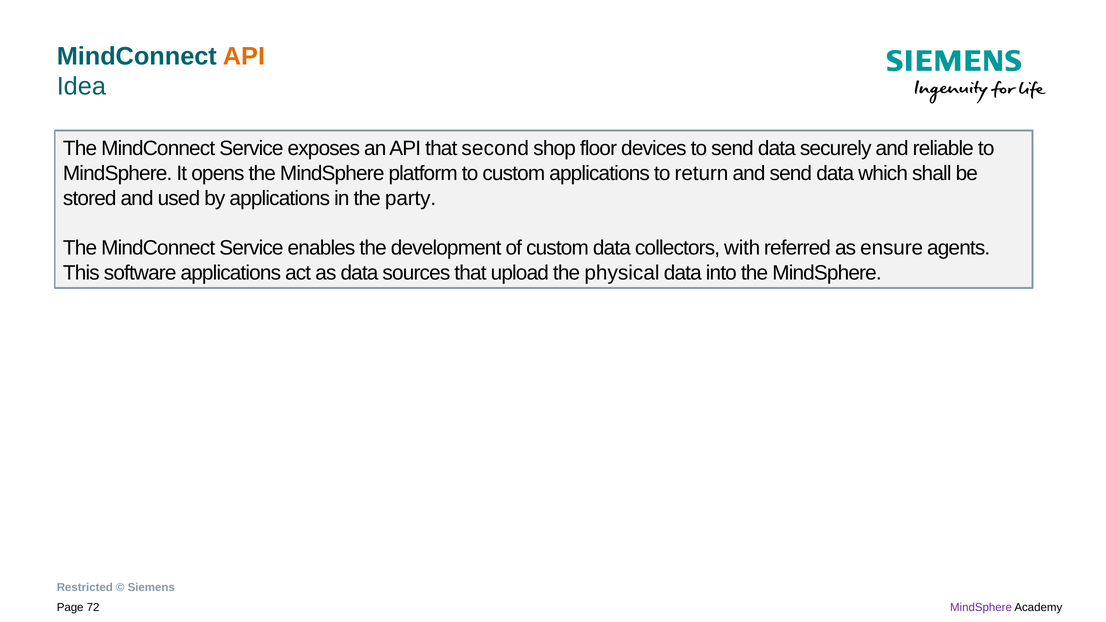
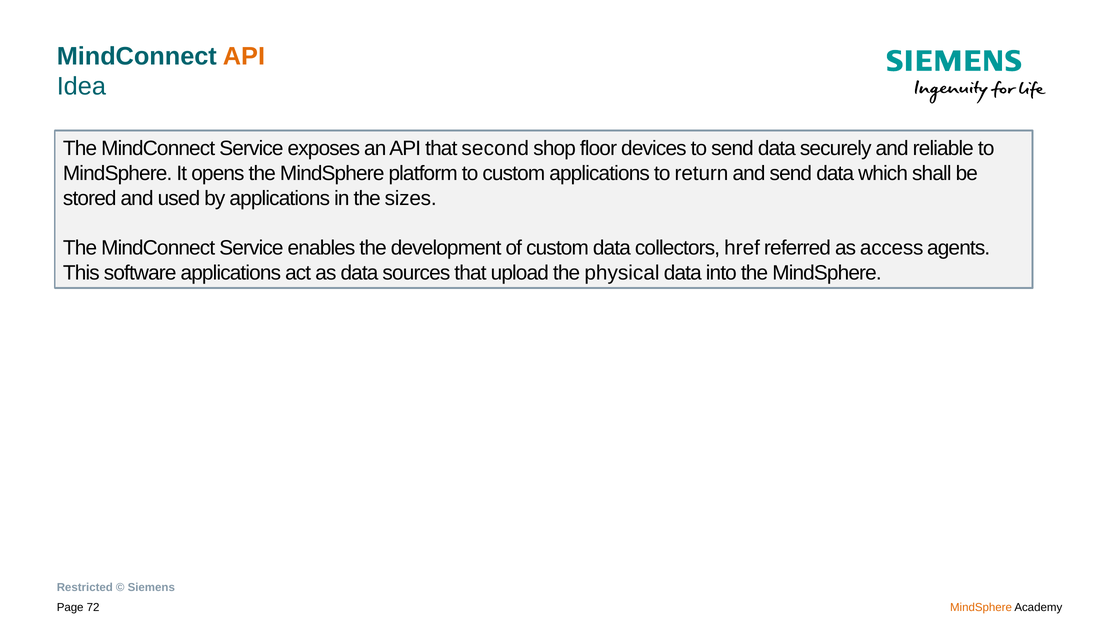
party: party -> sizes
with: with -> href
ensure: ensure -> access
MindSphere at (981, 608) colour: purple -> orange
